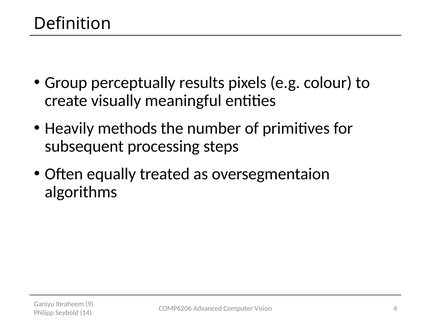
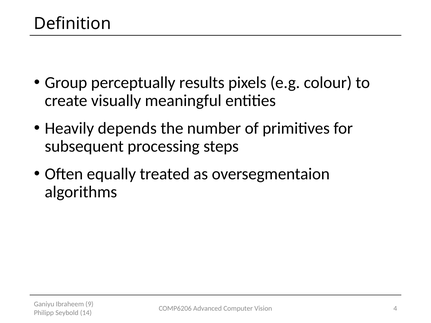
methods: methods -> depends
